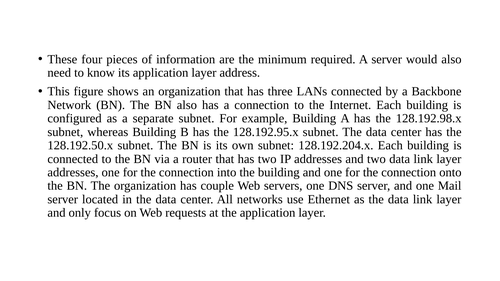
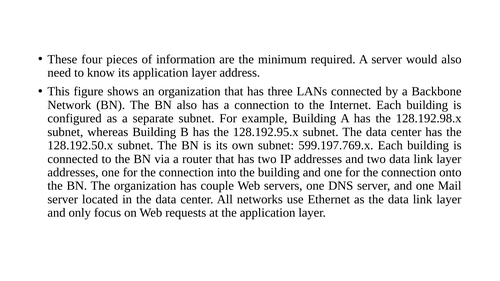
128.192.204.x: 128.192.204.x -> 599.197.769.x
